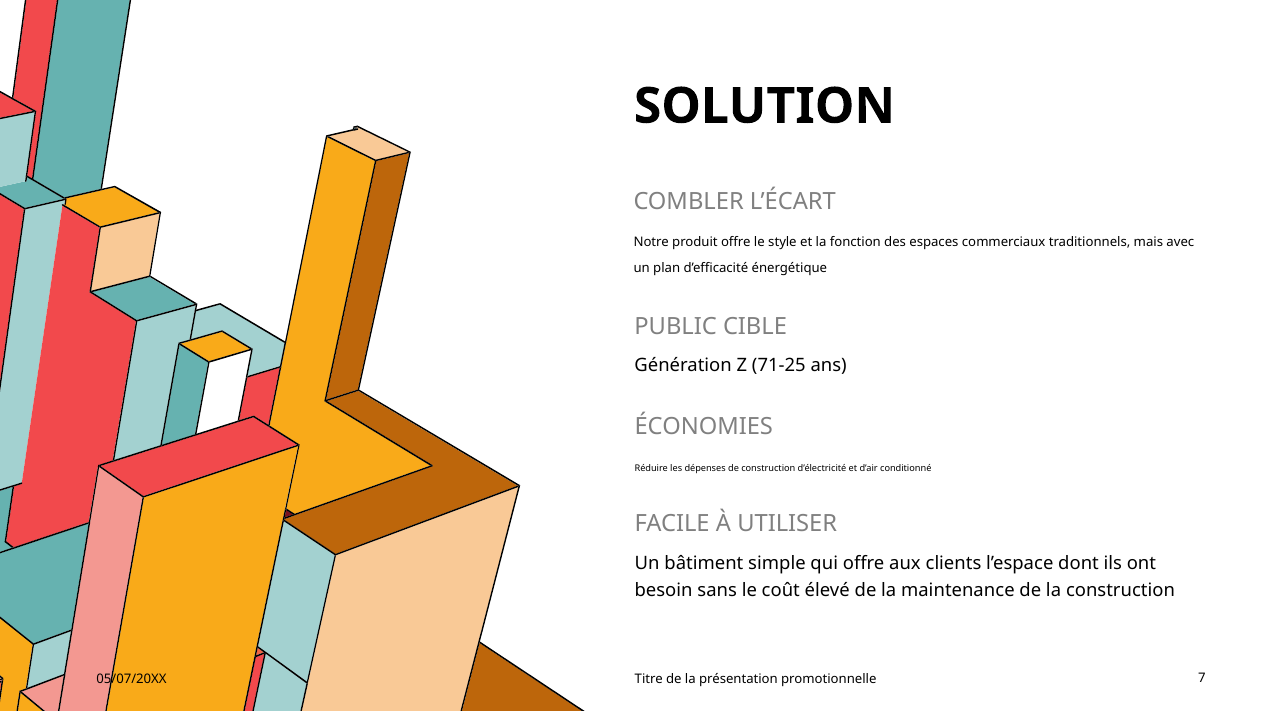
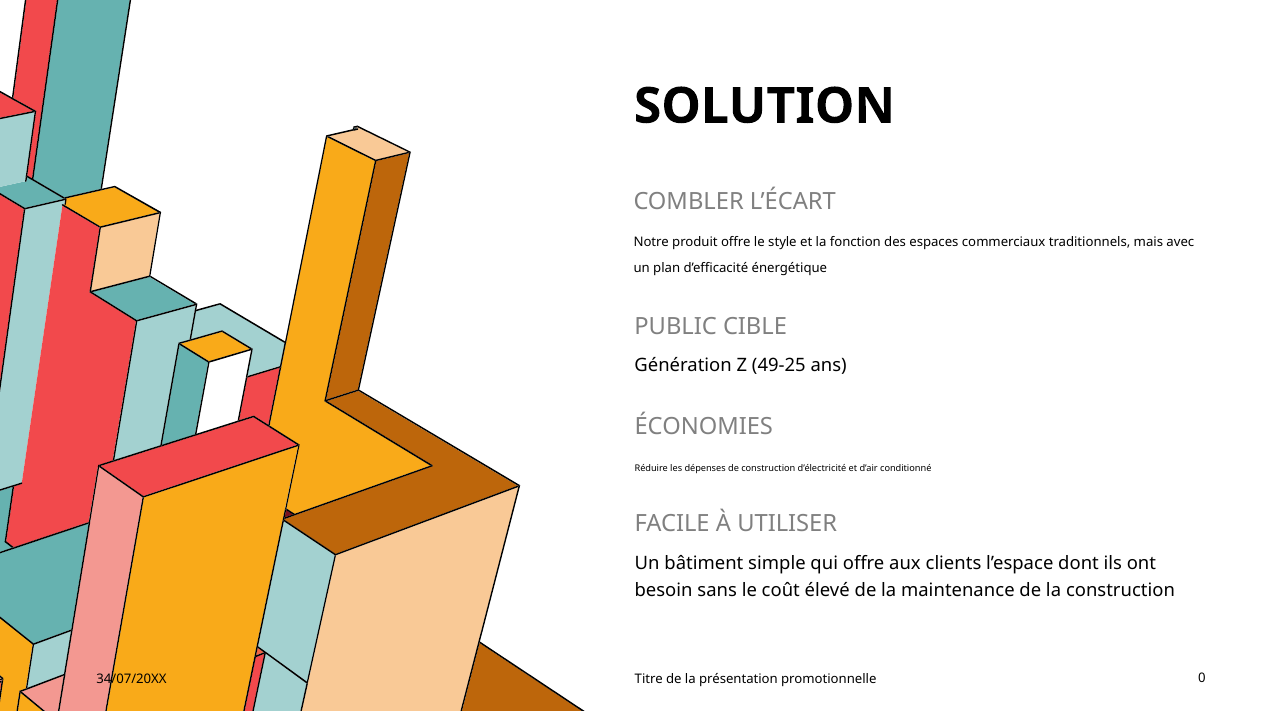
71-25: 71-25 -> 49-25
05/07/20XX: 05/07/20XX -> 34/07/20XX
7: 7 -> 0
